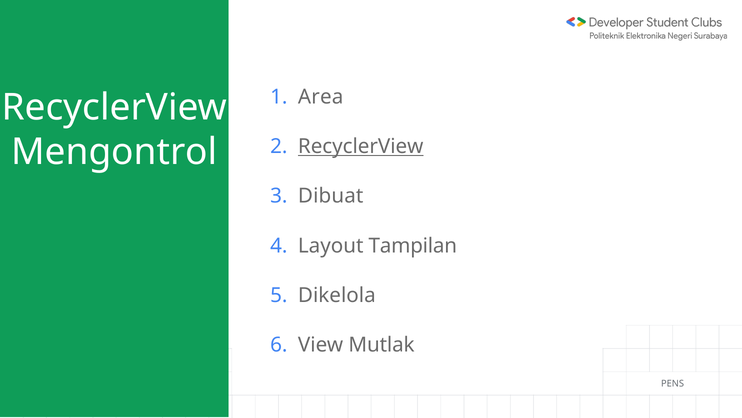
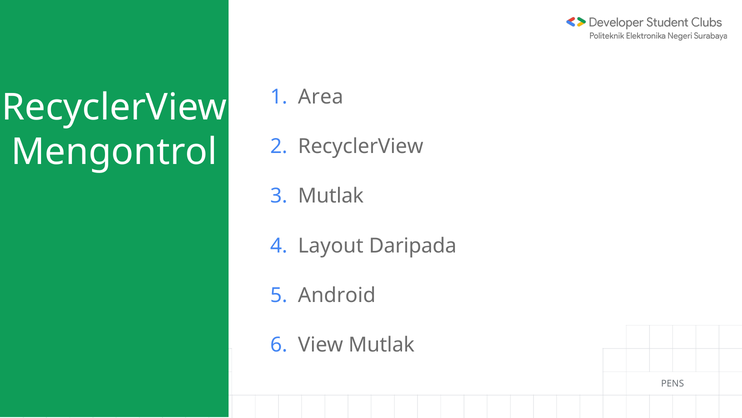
RecyclerView at (361, 146) underline: present -> none
Dibuat at (331, 196): Dibuat -> Mutlak
Tampilan: Tampilan -> Daripada
Dikelola: Dikelola -> Android
